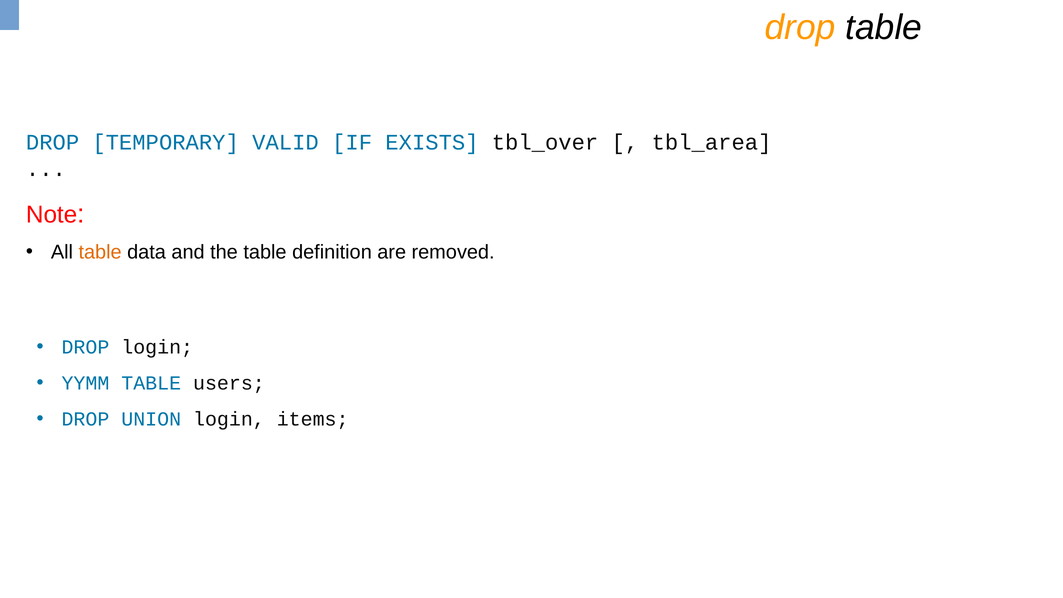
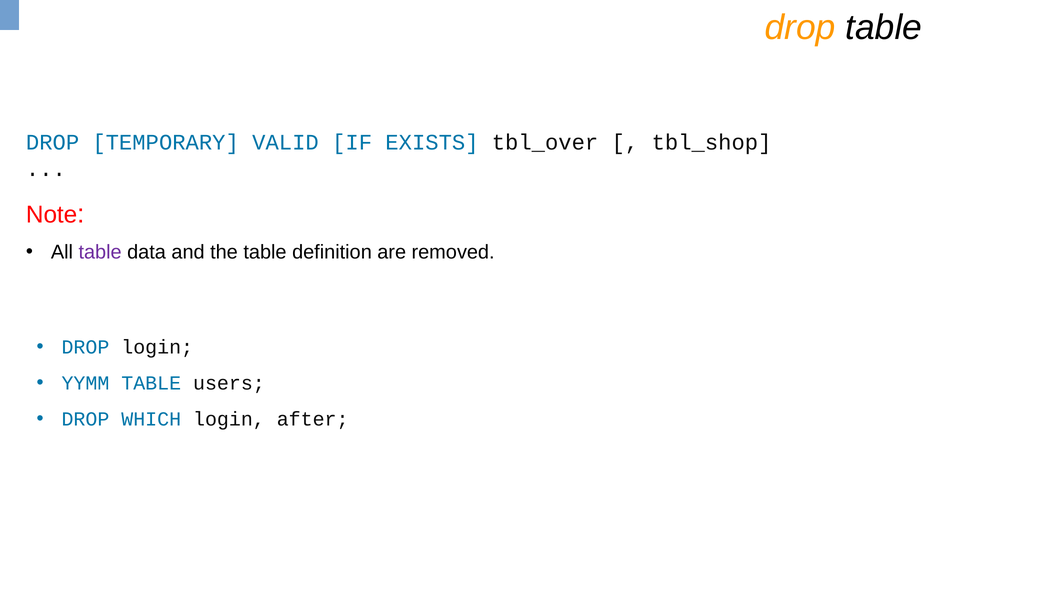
tbl_area: tbl_area -> tbl_shop
table at (100, 252) colour: orange -> purple
UNION: UNION -> WHICH
items: items -> after
